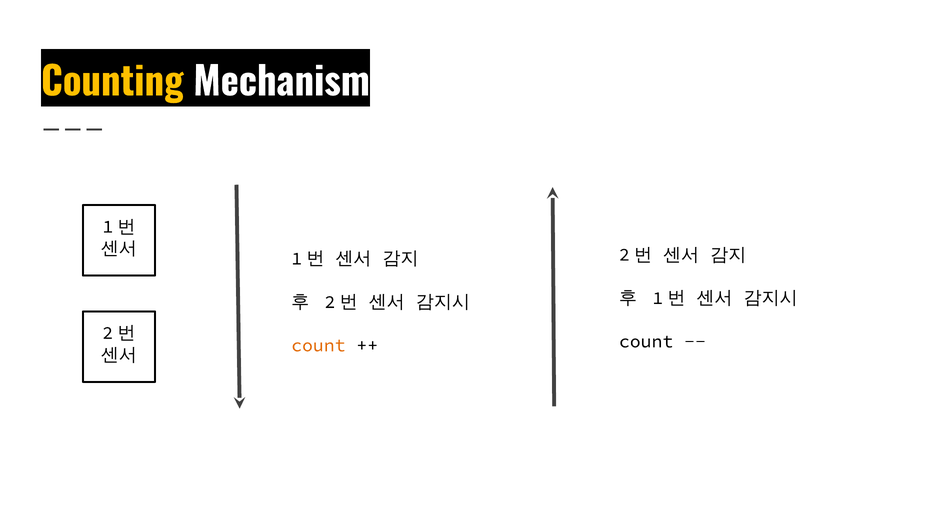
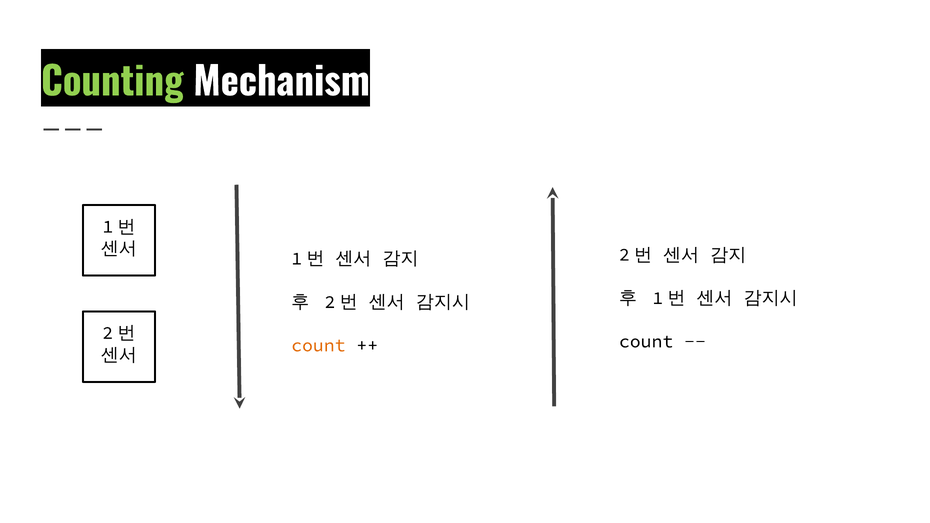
Counting colour: yellow -> light green
